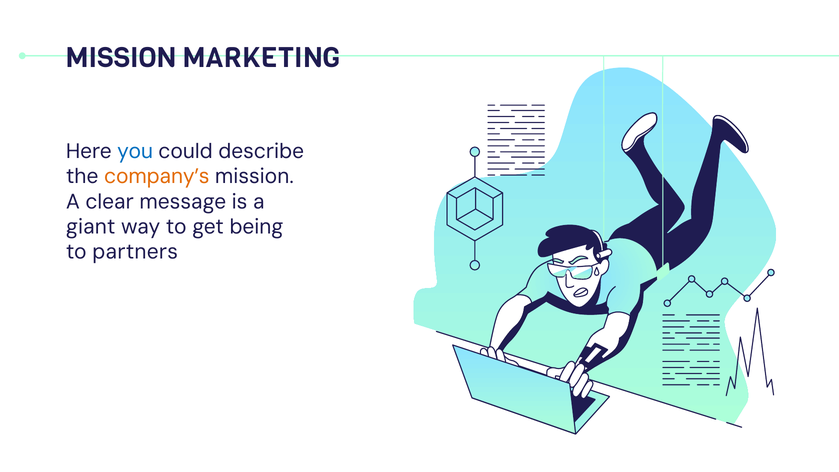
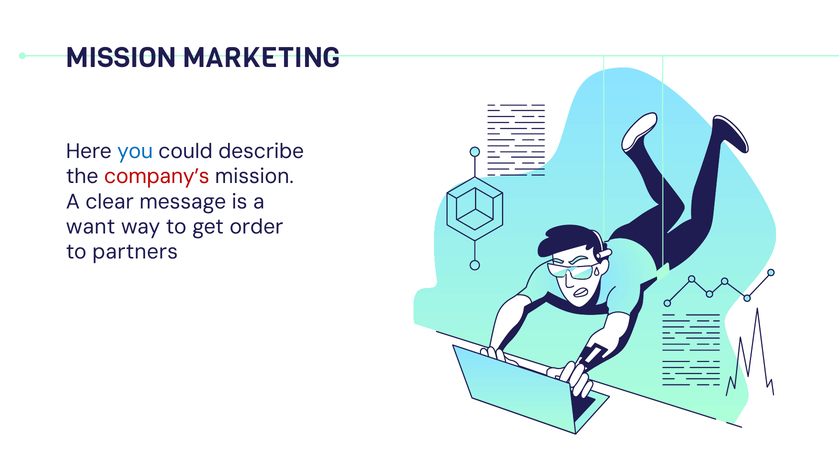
company’s colour: orange -> red
giant: giant -> want
being: being -> order
